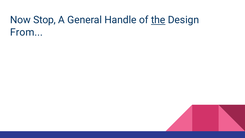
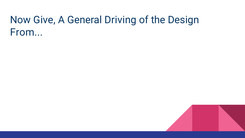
Stop: Stop -> Give
Handle: Handle -> Driving
the underline: present -> none
